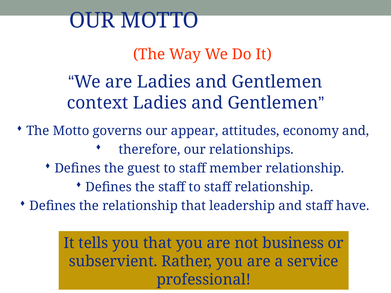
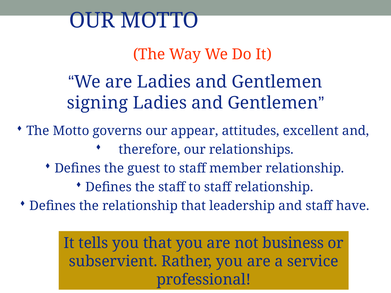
context: context -> signing
economy: economy -> excellent
